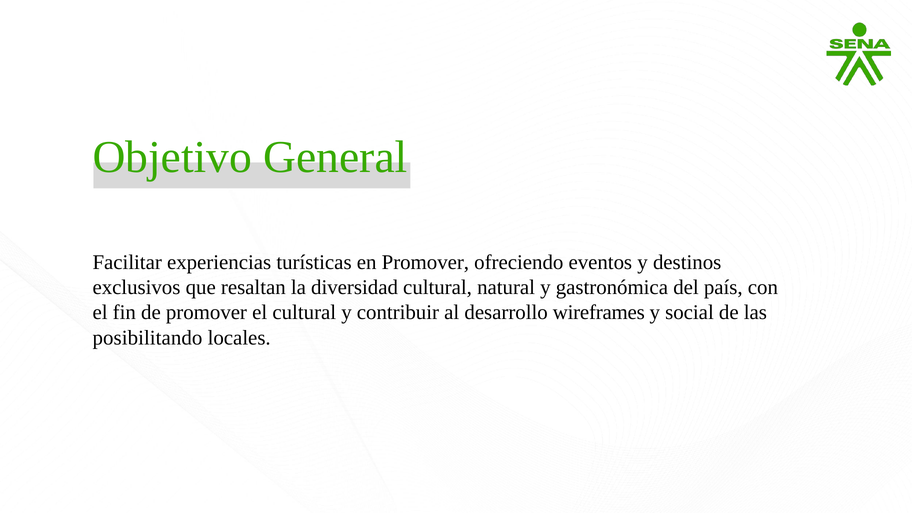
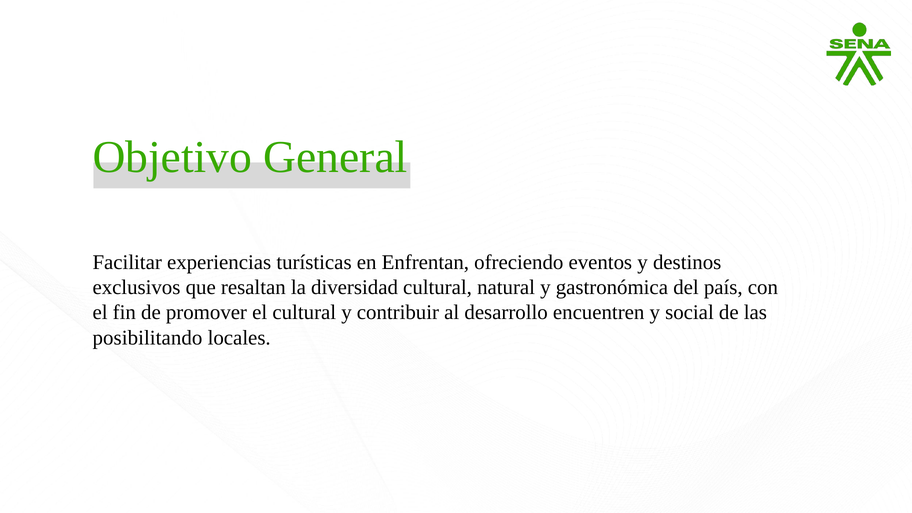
en Promover: Promover -> Enfrentan
wireframes: wireframes -> encuentren
